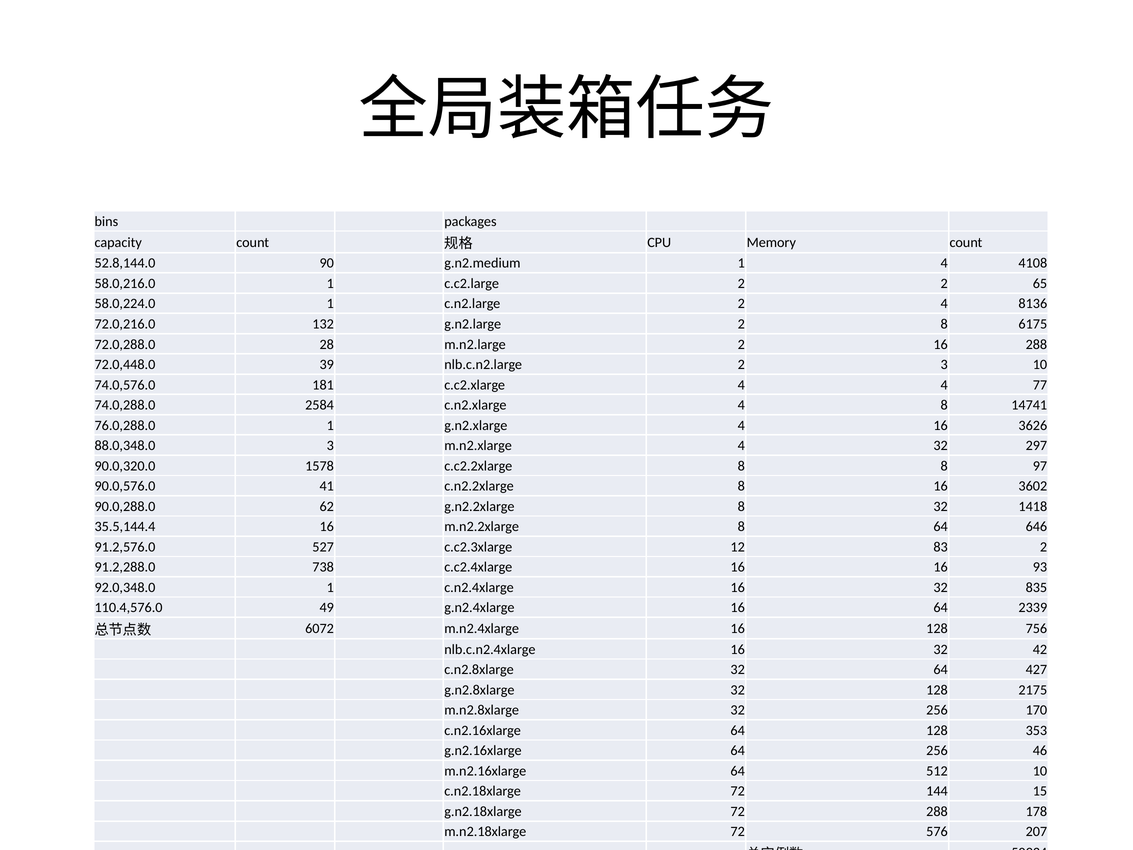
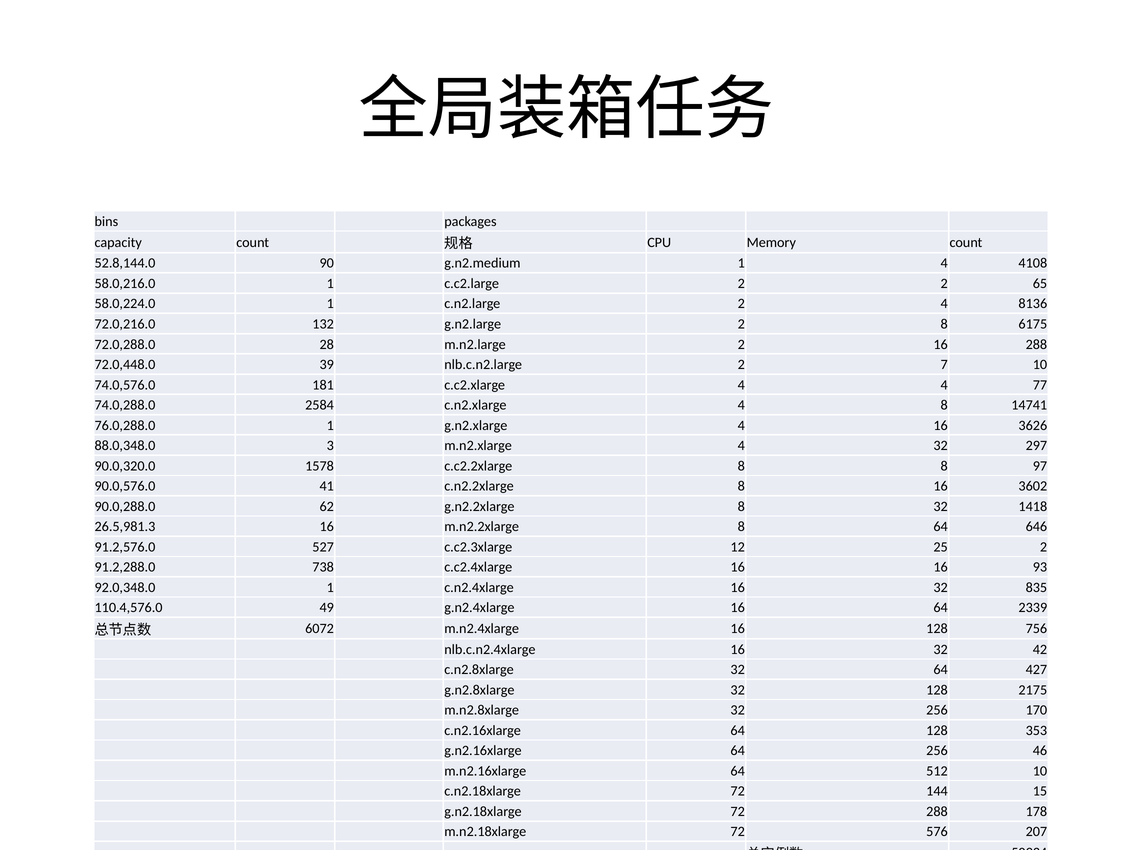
2 3: 3 -> 7
35.5,144.4: 35.5,144.4 -> 26.5,981.3
83: 83 -> 25
